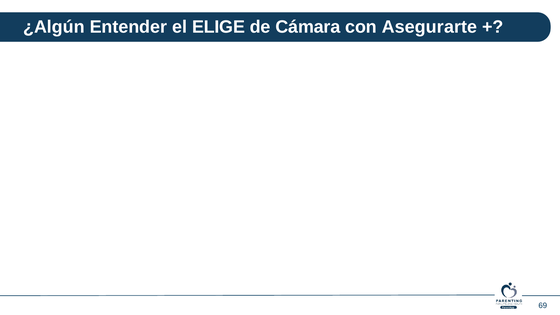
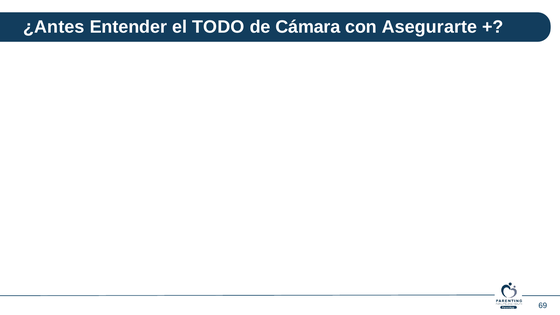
¿Algún: ¿Algún -> ¿Antes
ELIGE: ELIGE -> TODO
